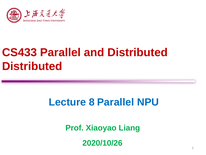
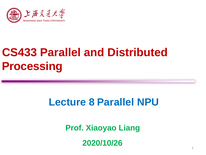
Distributed at (32, 66): Distributed -> Processing
